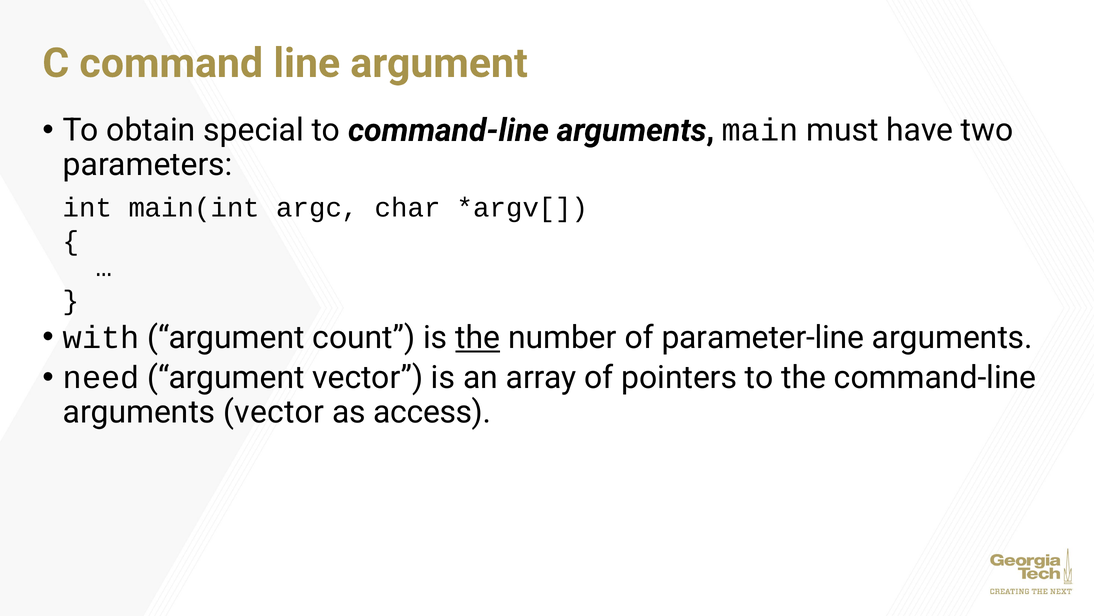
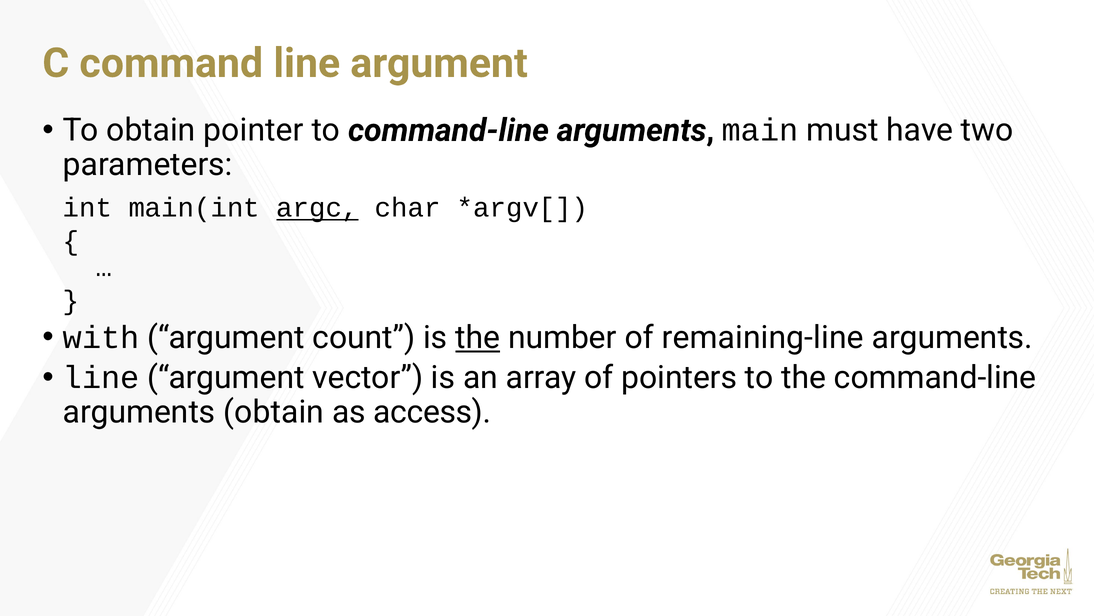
special: special -> pointer
argc underline: none -> present
parameter-line: parameter-line -> remaining-line
need at (101, 377): need -> line
arguments vector: vector -> obtain
